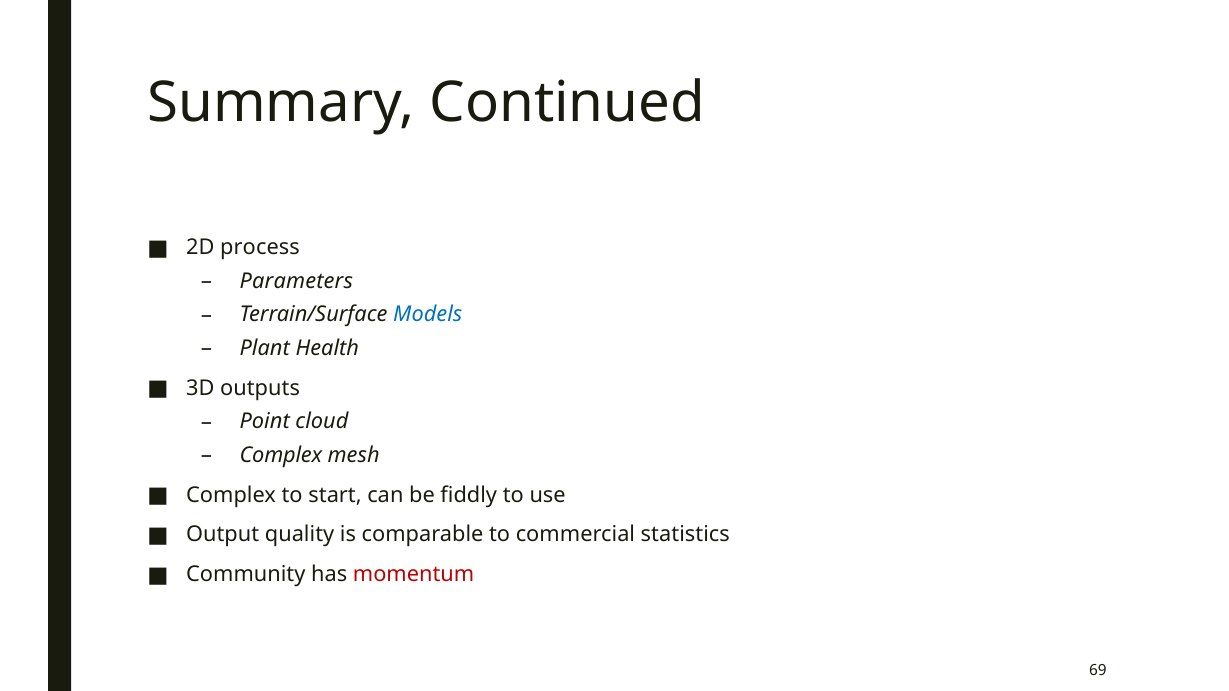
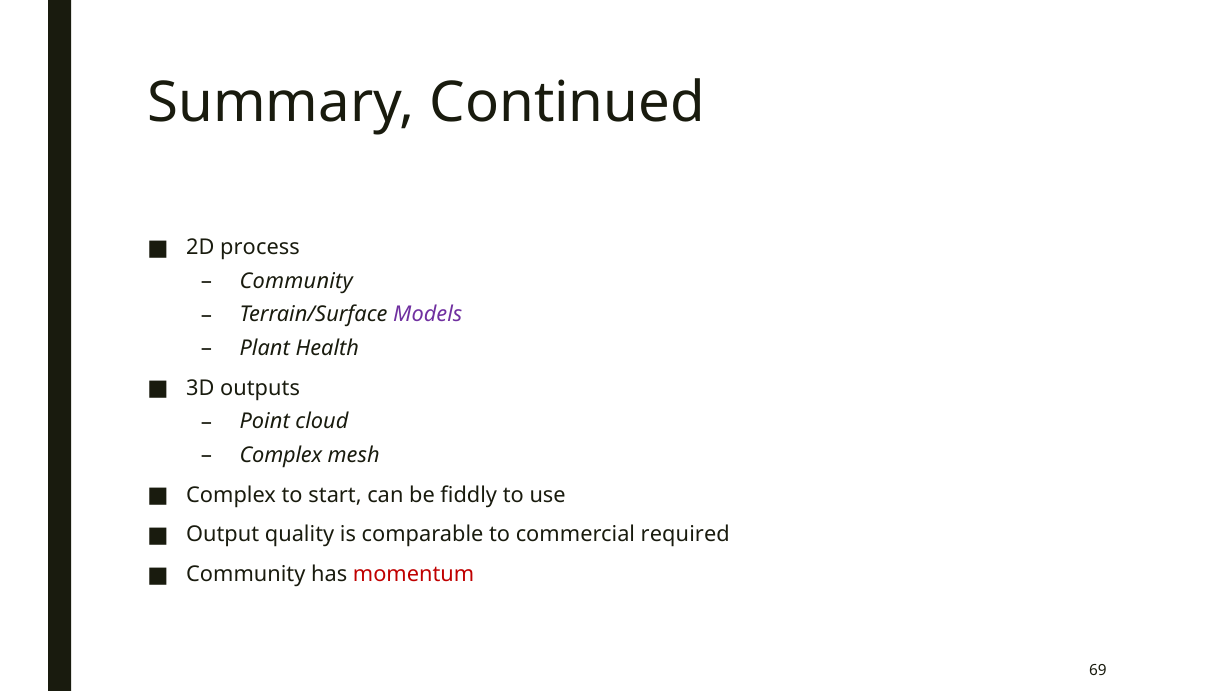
Parameters at (296, 281): Parameters -> Community
Models colour: blue -> purple
statistics: statistics -> required
